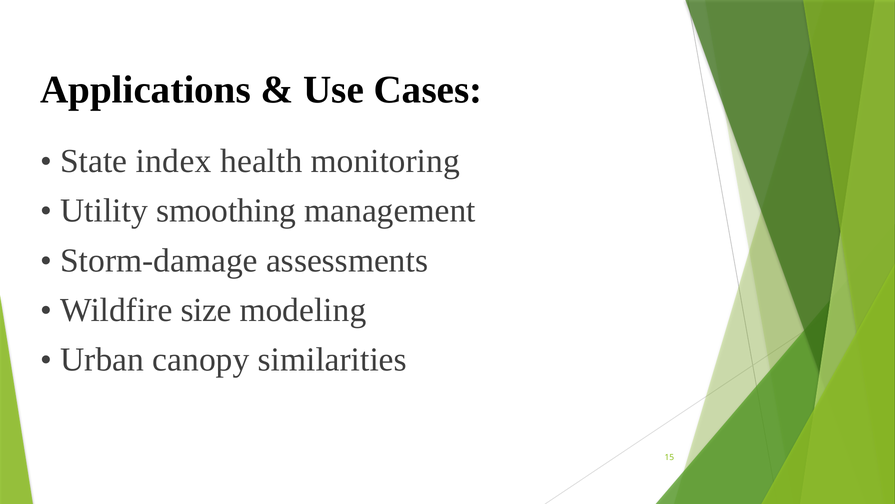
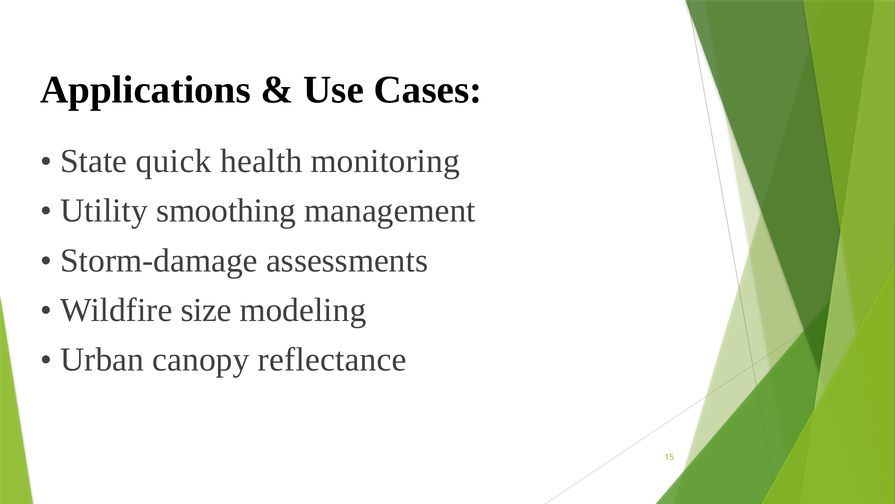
index: index -> quick
similarities: similarities -> reflectance
